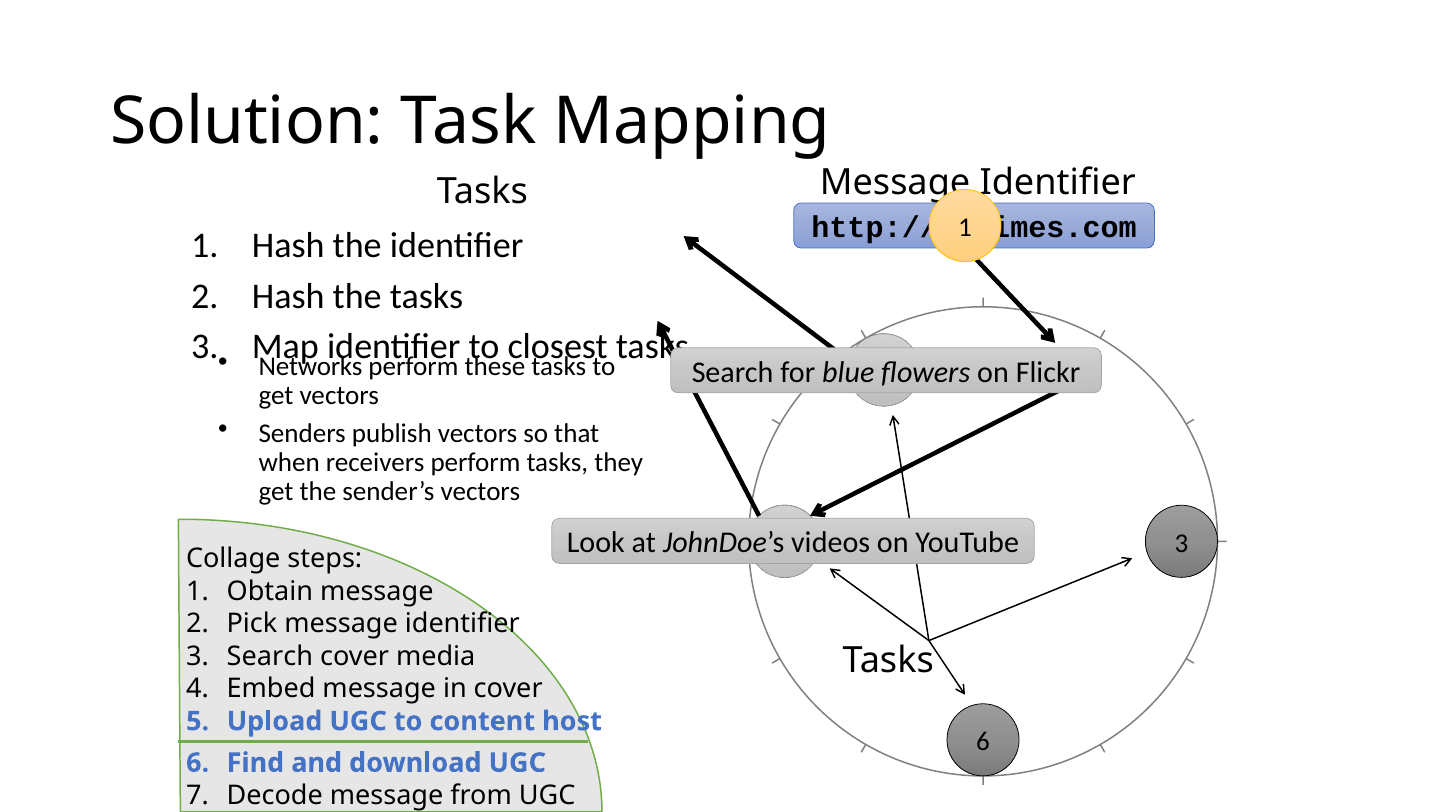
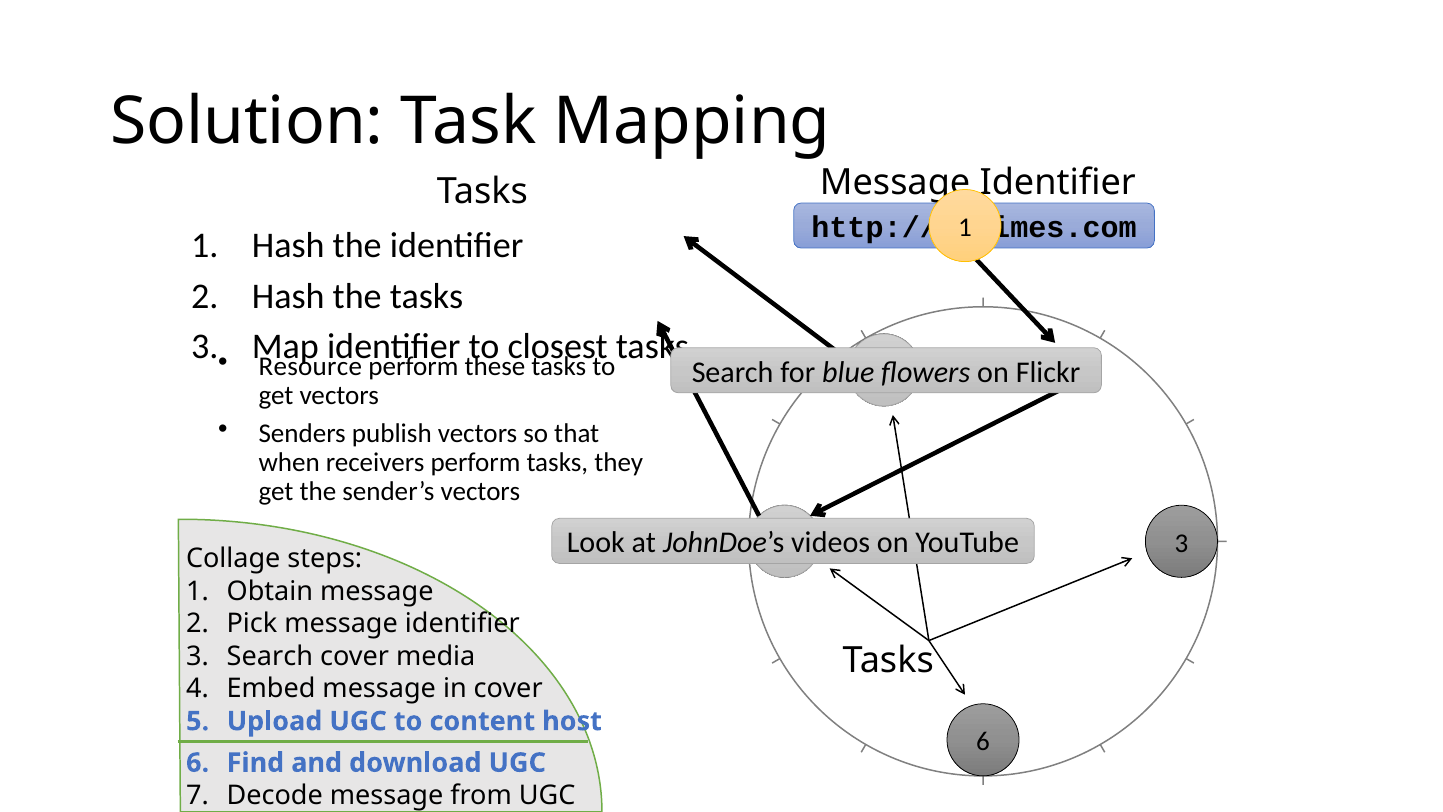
Networks: Networks -> Resource
